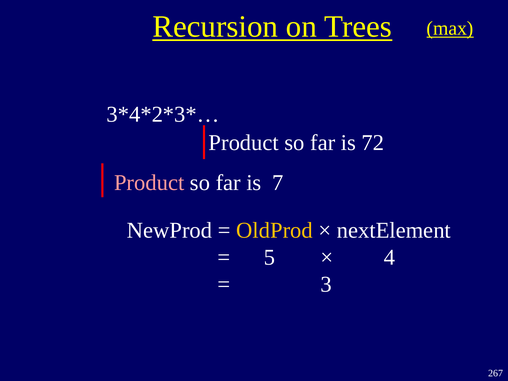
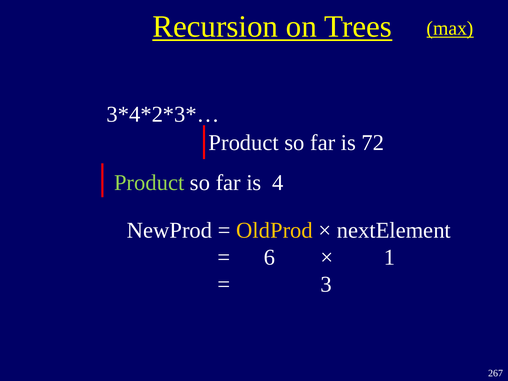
Product at (149, 183) colour: pink -> light green
7: 7 -> 4
5: 5 -> 6
4: 4 -> 1
